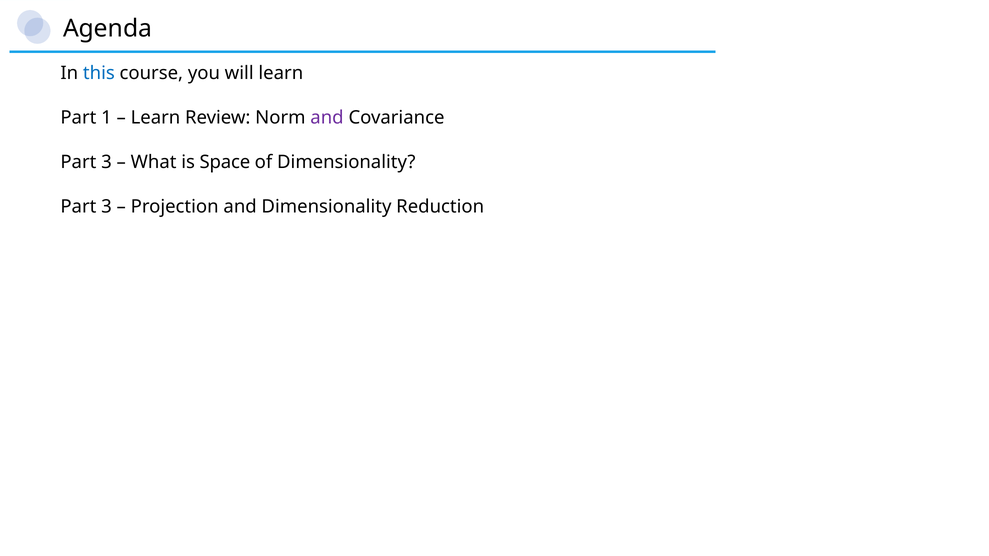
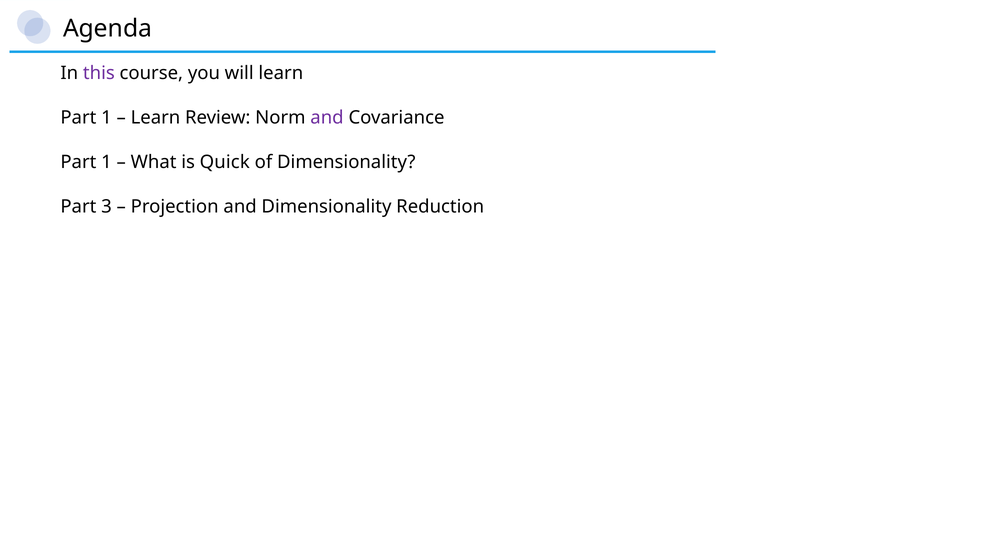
this colour: blue -> purple
3 at (106, 162): 3 -> 1
Space: Space -> Quick
